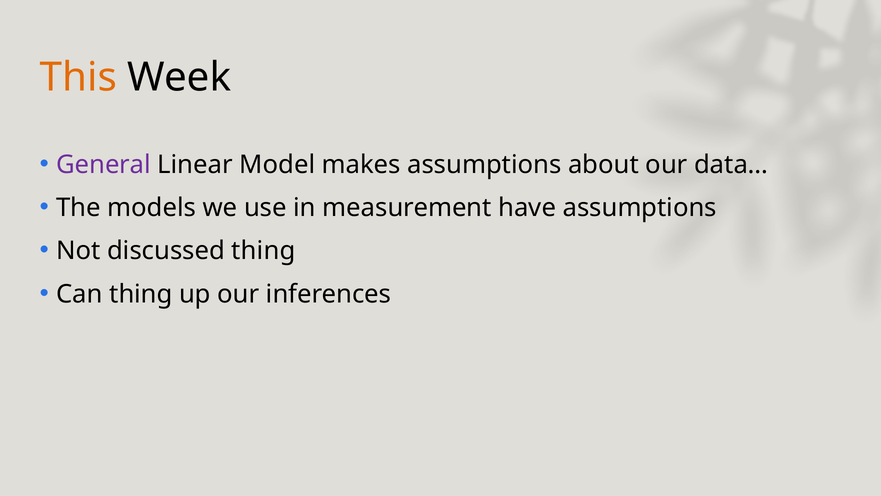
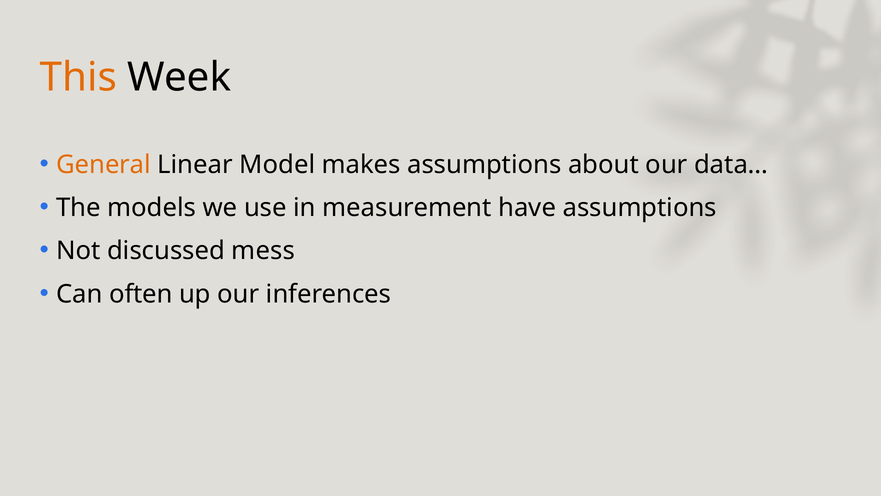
General colour: purple -> orange
discussed thing: thing -> mess
Can thing: thing -> often
